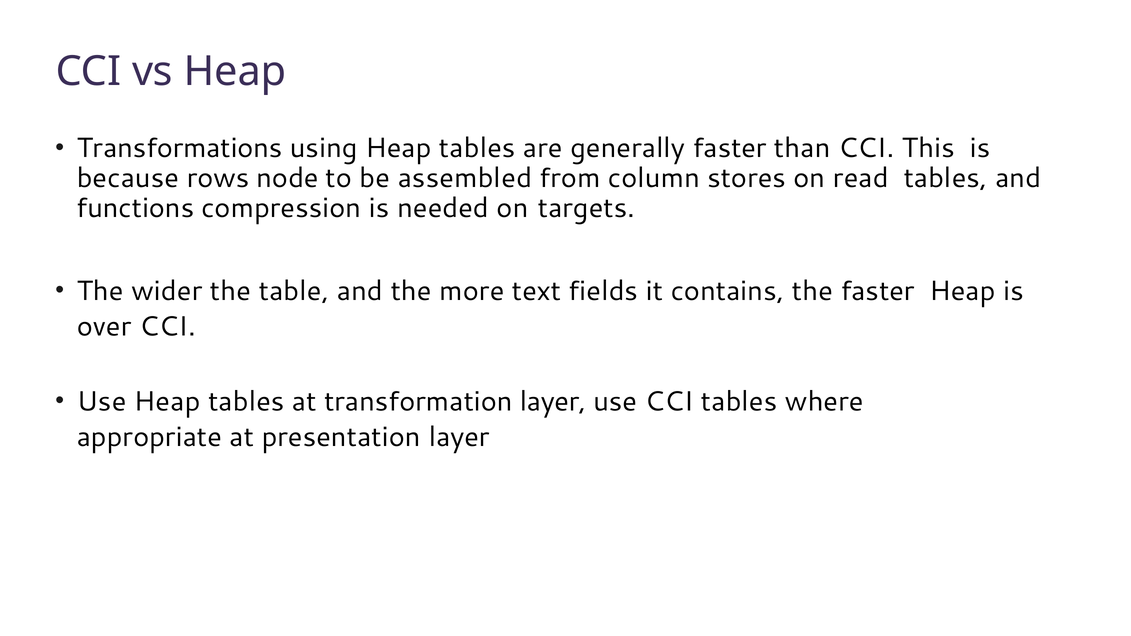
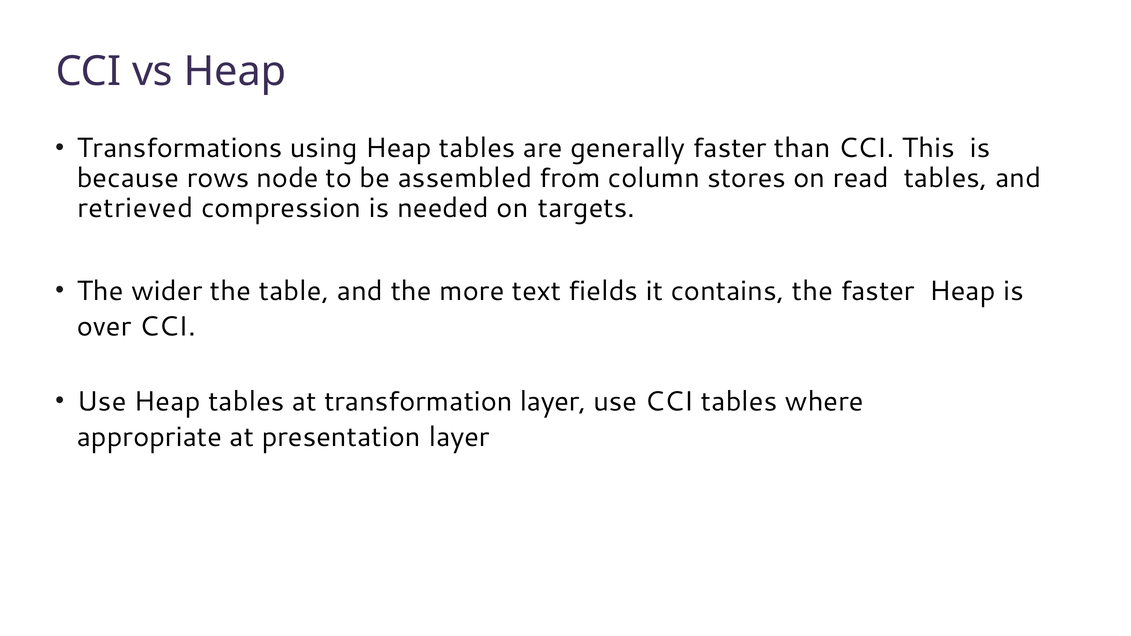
functions: functions -> retrieved
